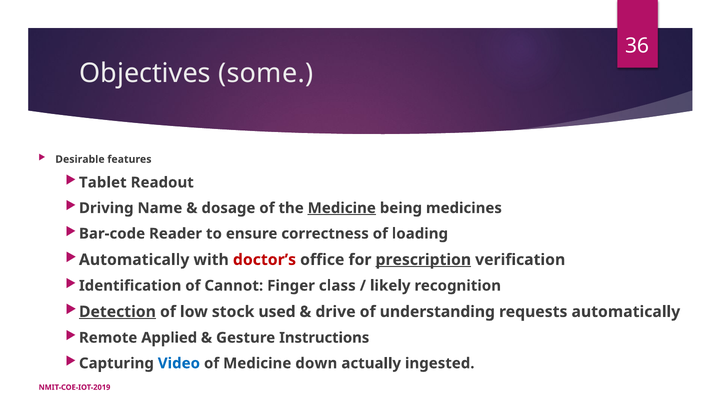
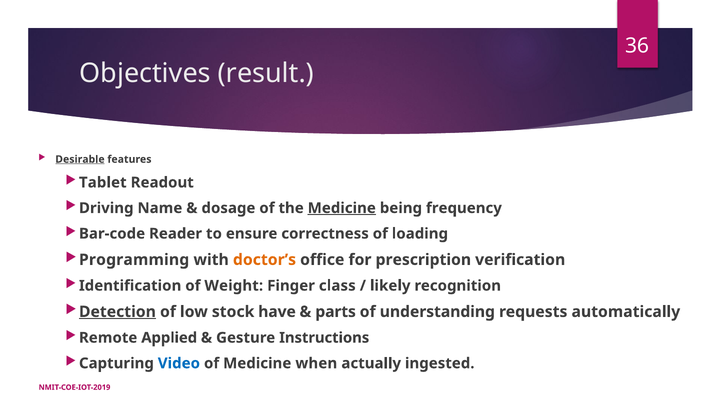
some: some -> result
Desirable underline: none -> present
medicines: medicines -> frequency
Automatically at (134, 259): Automatically -> Programming
doctor’s colour: red -> orange
prescription underline: present -> none
Cannot: Cannot -> Weight
used: used -> have
drive: drive -> parts
down: down -> when
